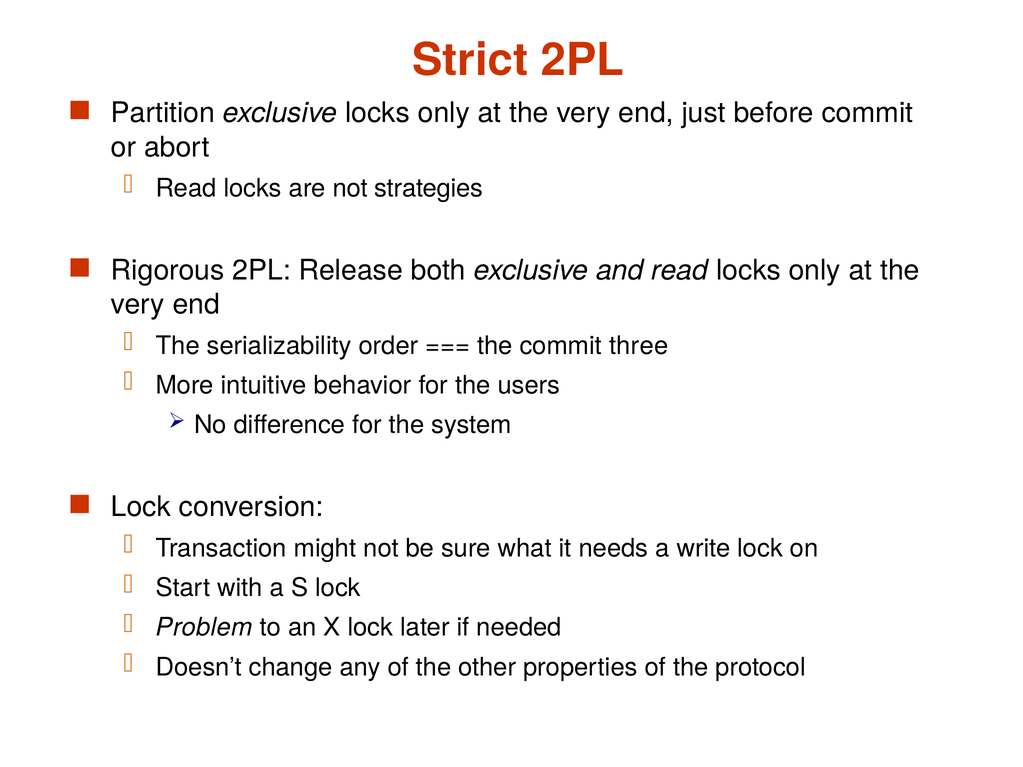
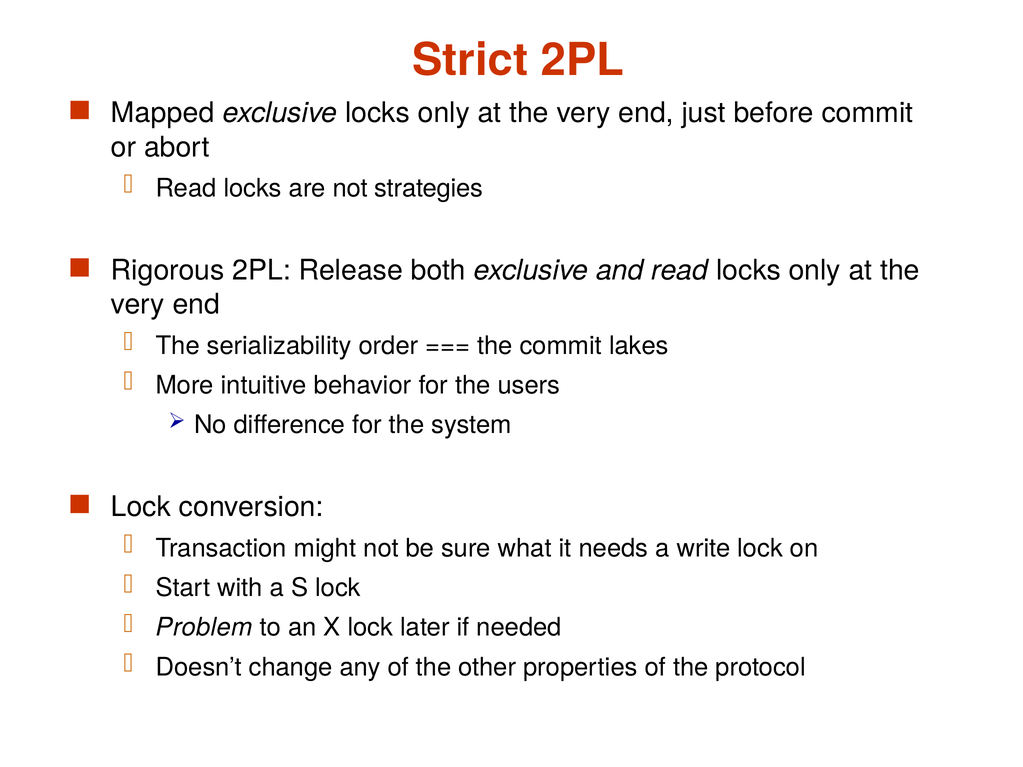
Partition: Partition -> Mapped
three: three -> lakes
